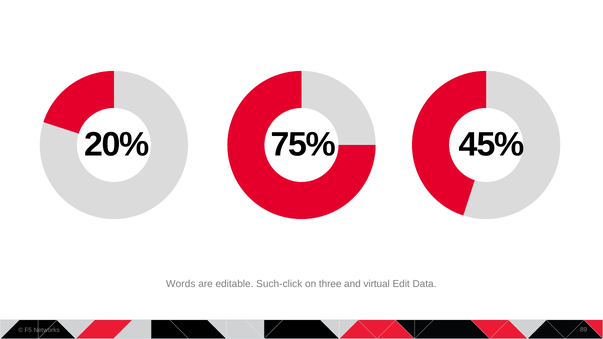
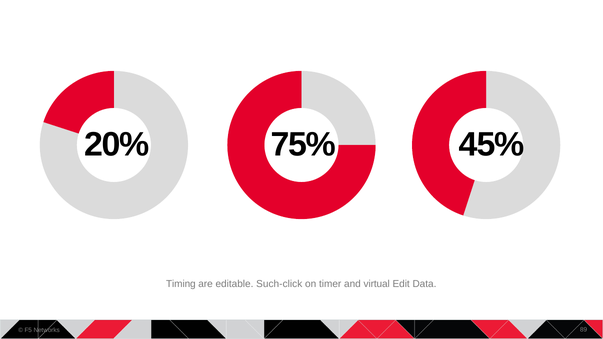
Words: Words -> Timing
three: three -> timer
